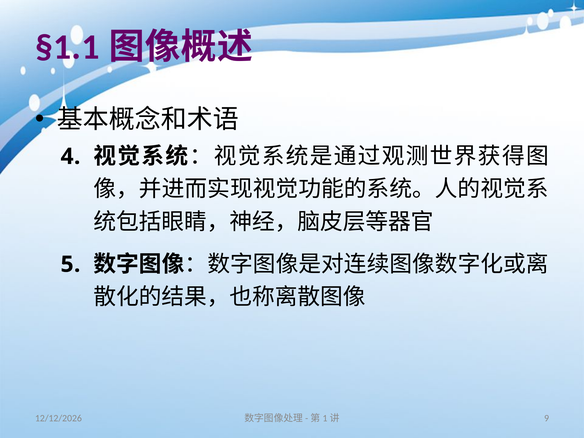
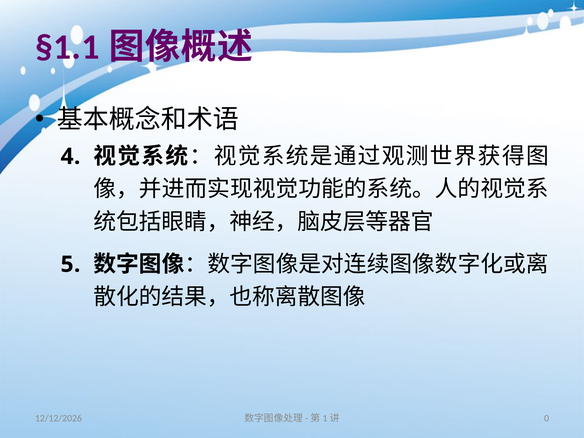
9: 9 -> 0
